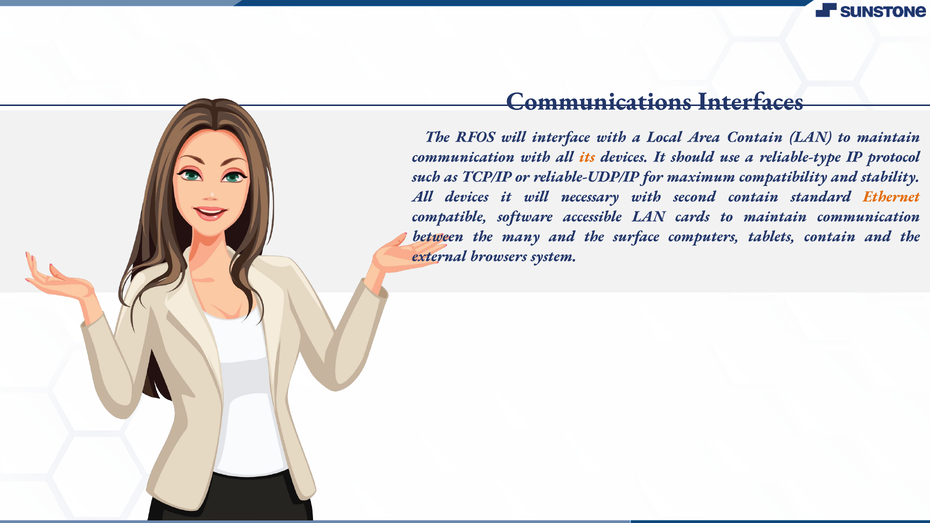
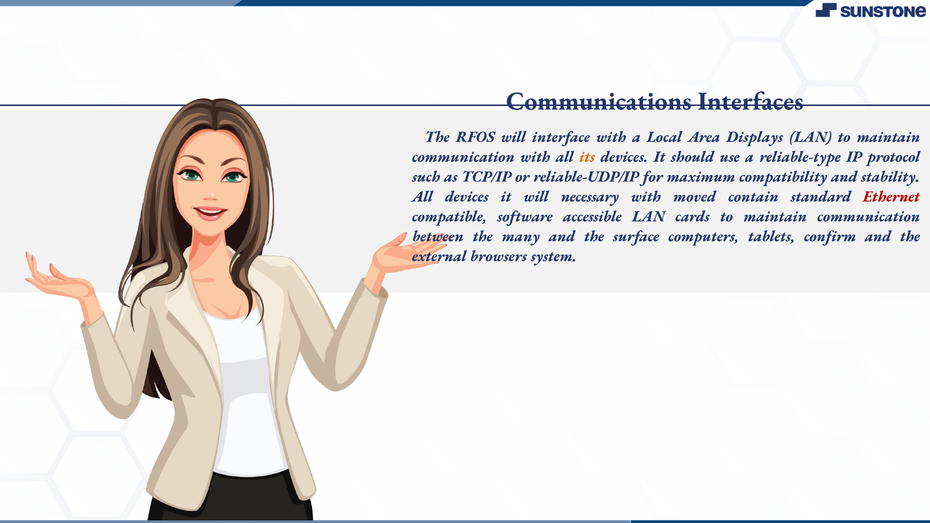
Area Contain: Contain -> Displays
second: second -> moved
Ethernet colour: orange -> red
tablets contain: contain -> confirm
